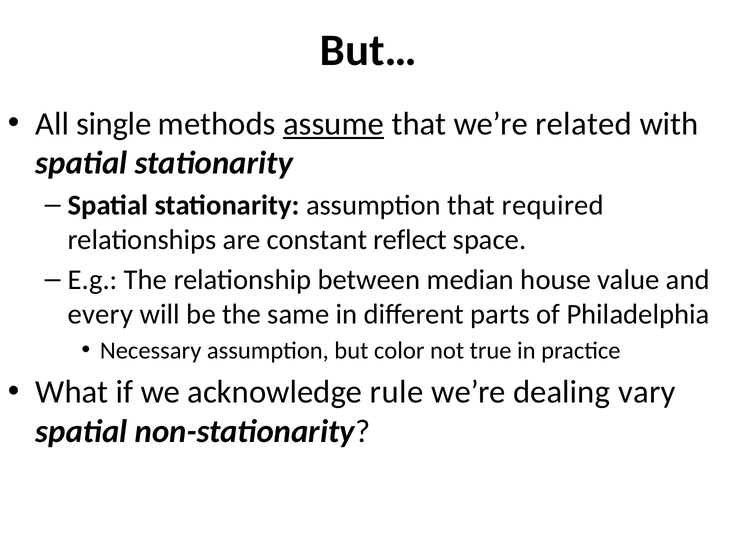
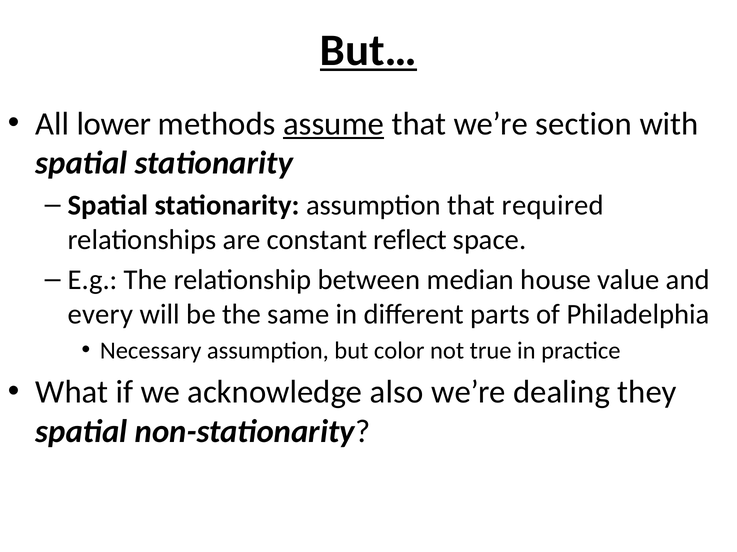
But… underline: none -> present
single: single -> lower
related: related -> section
rule: rule -> also
vary: vary -> they
